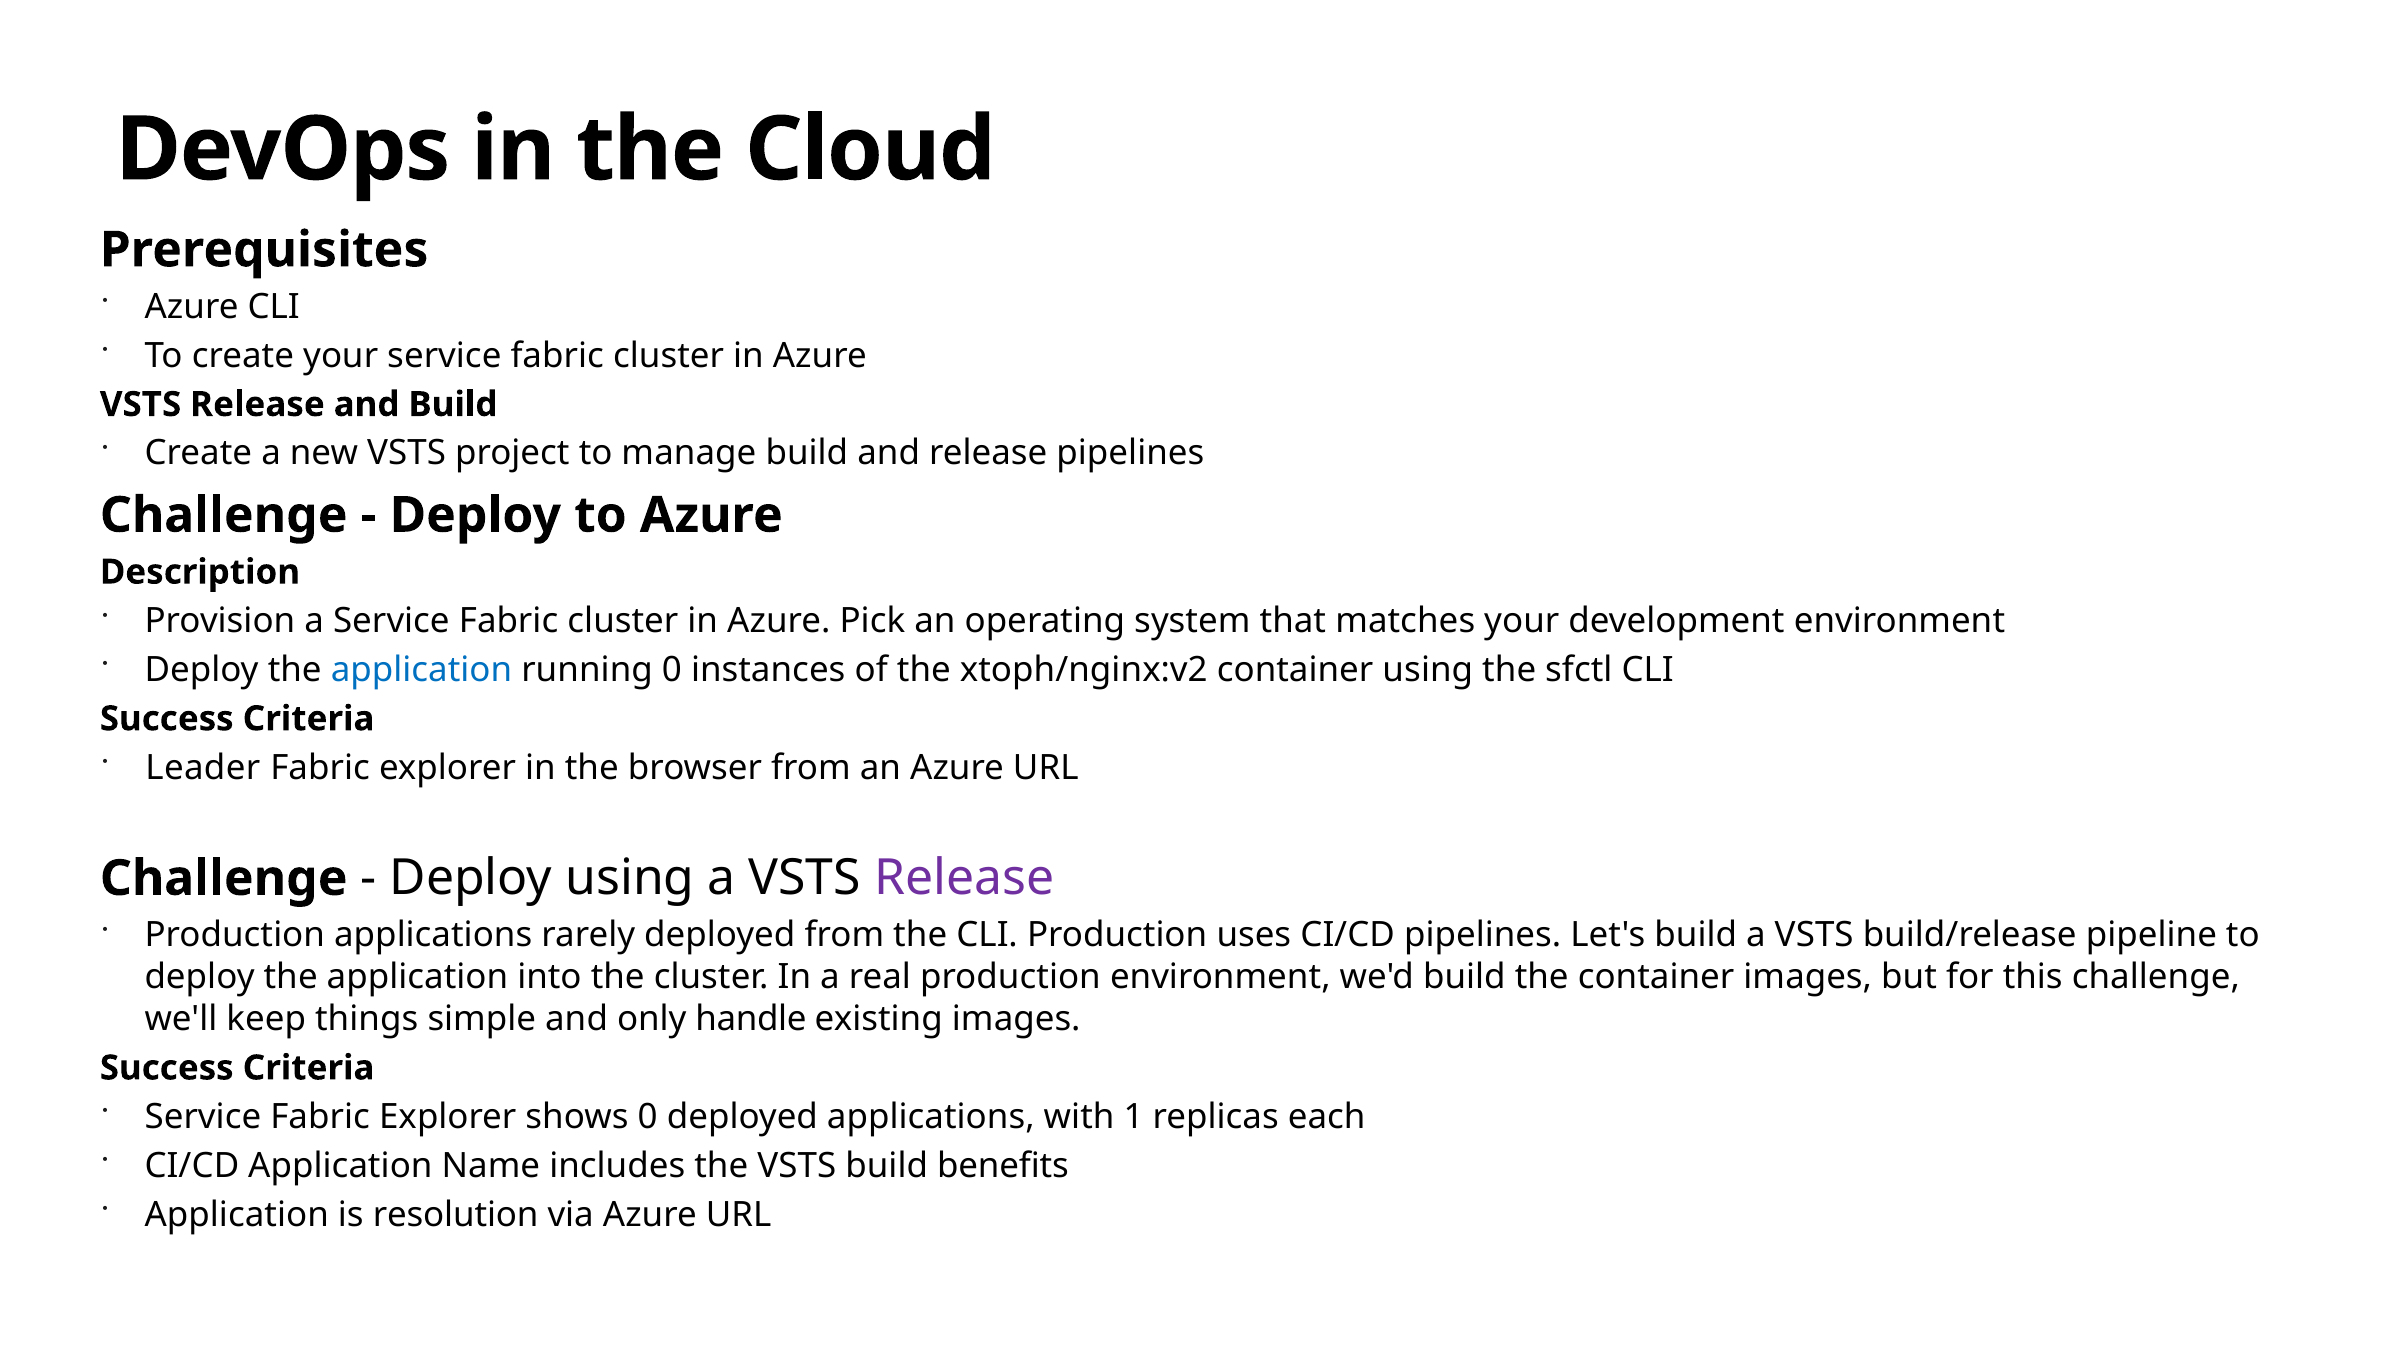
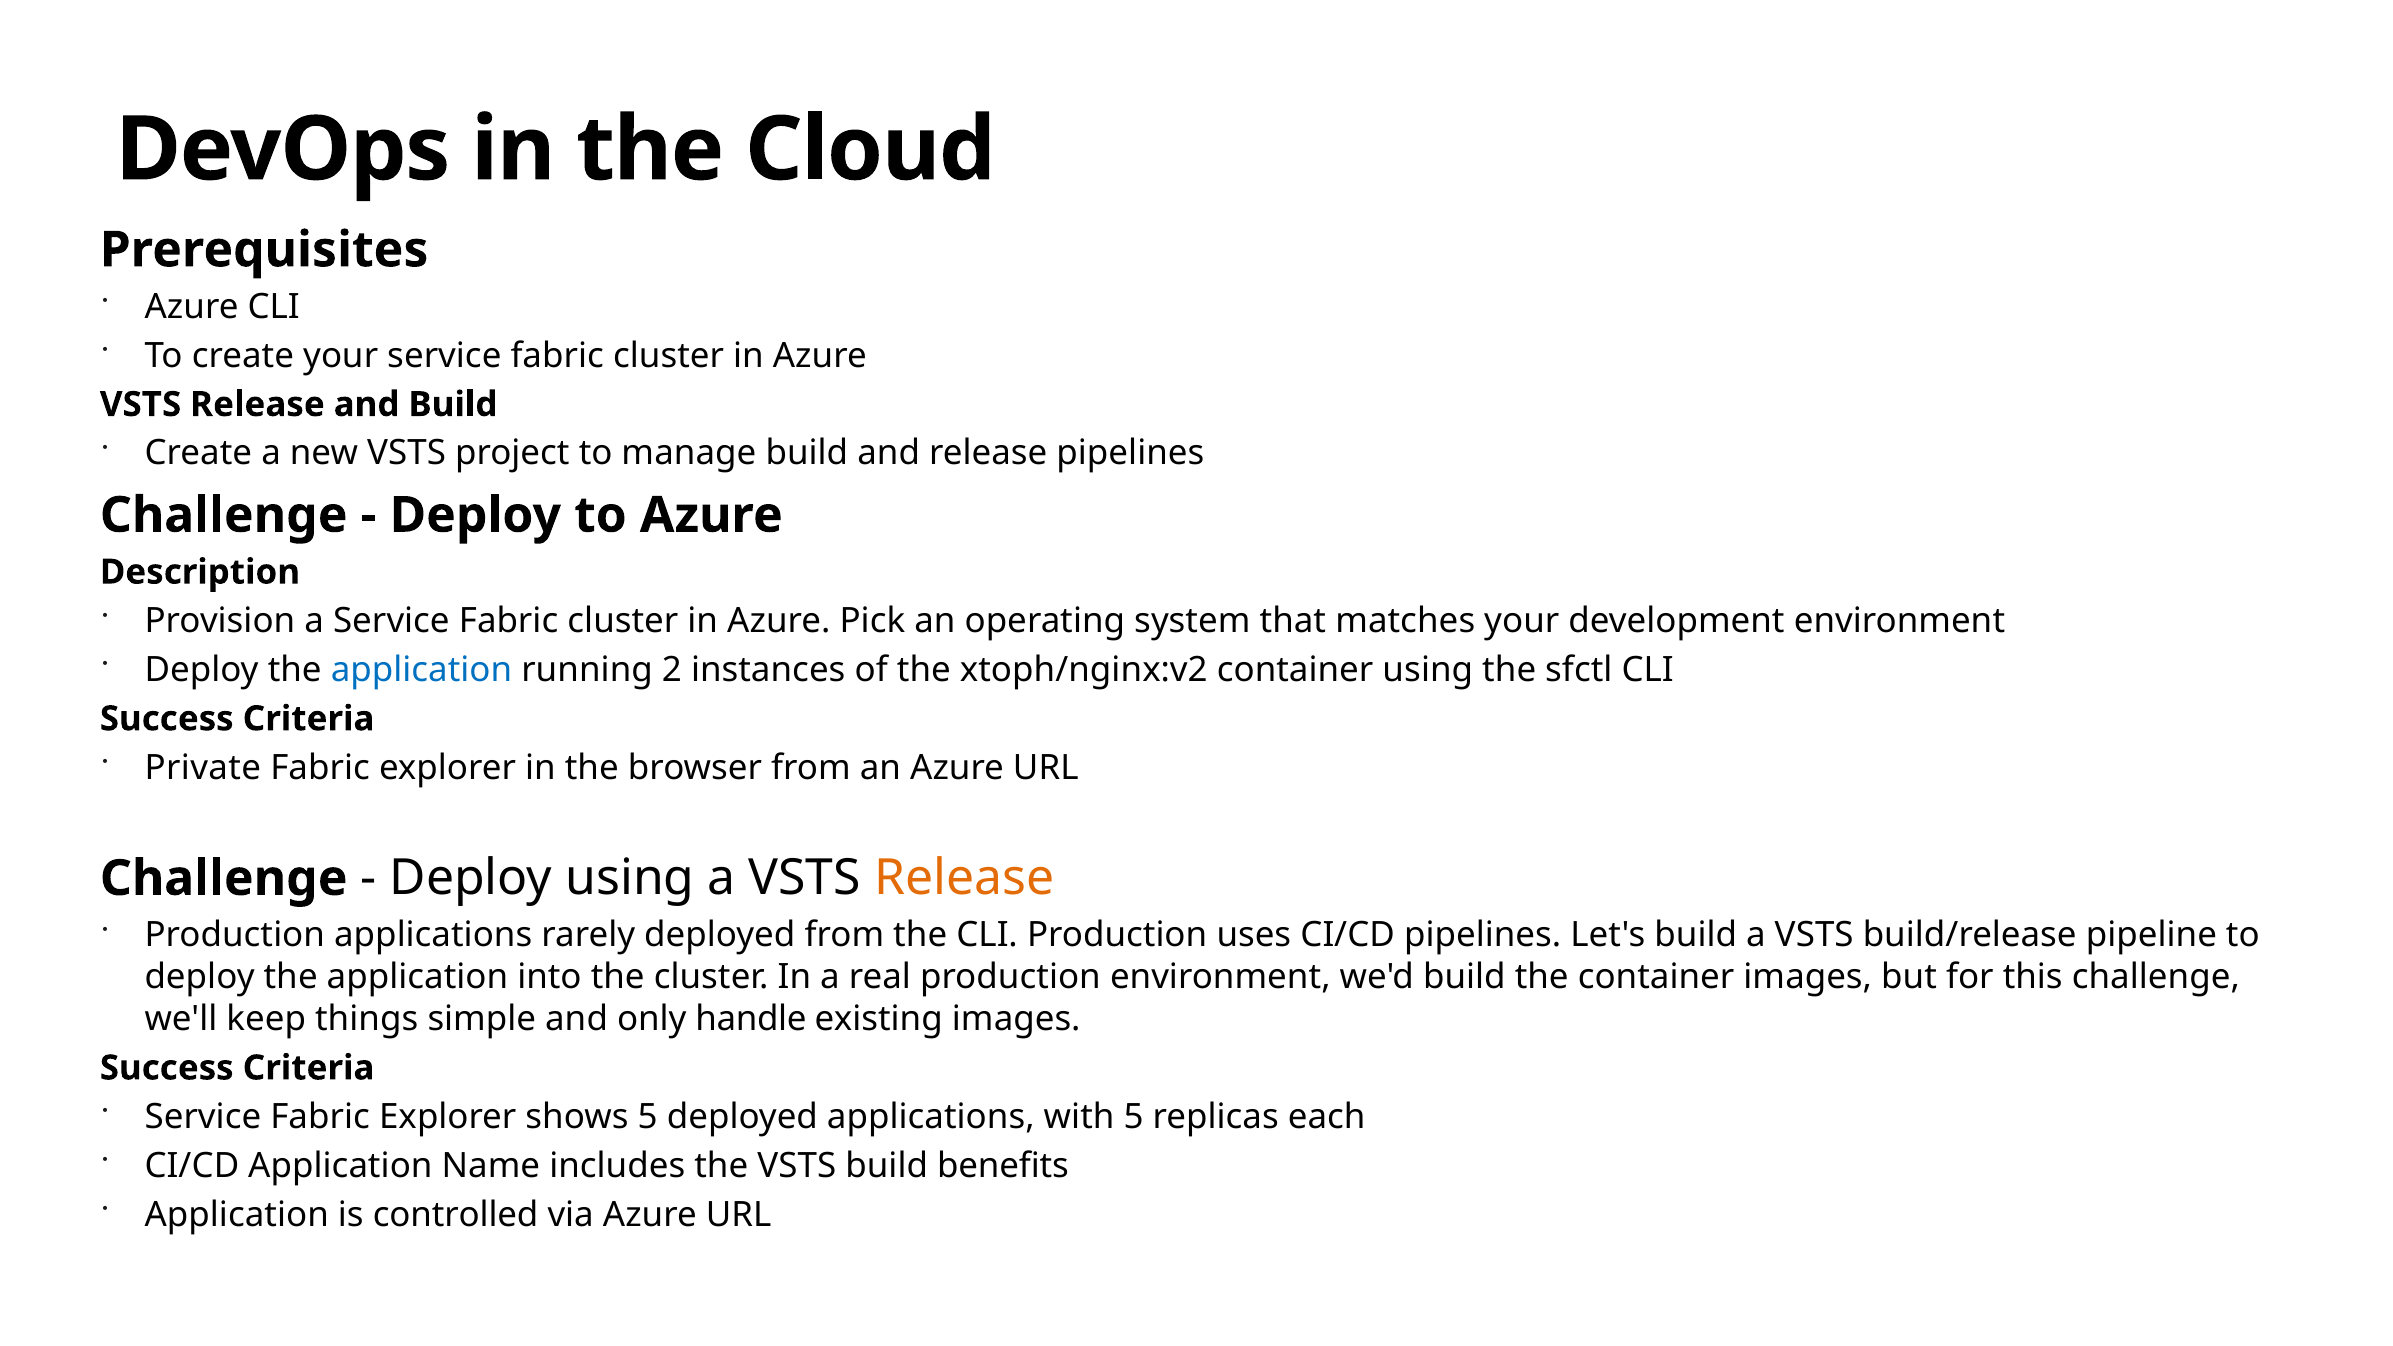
running 0: 0 -> 2
Leader: Leader -> Private
Release at (964, 879) colour: purple -> orange
shows 0: 0 -> 5
with 1: 1 -> 5
resolution: resolution -> controlled
